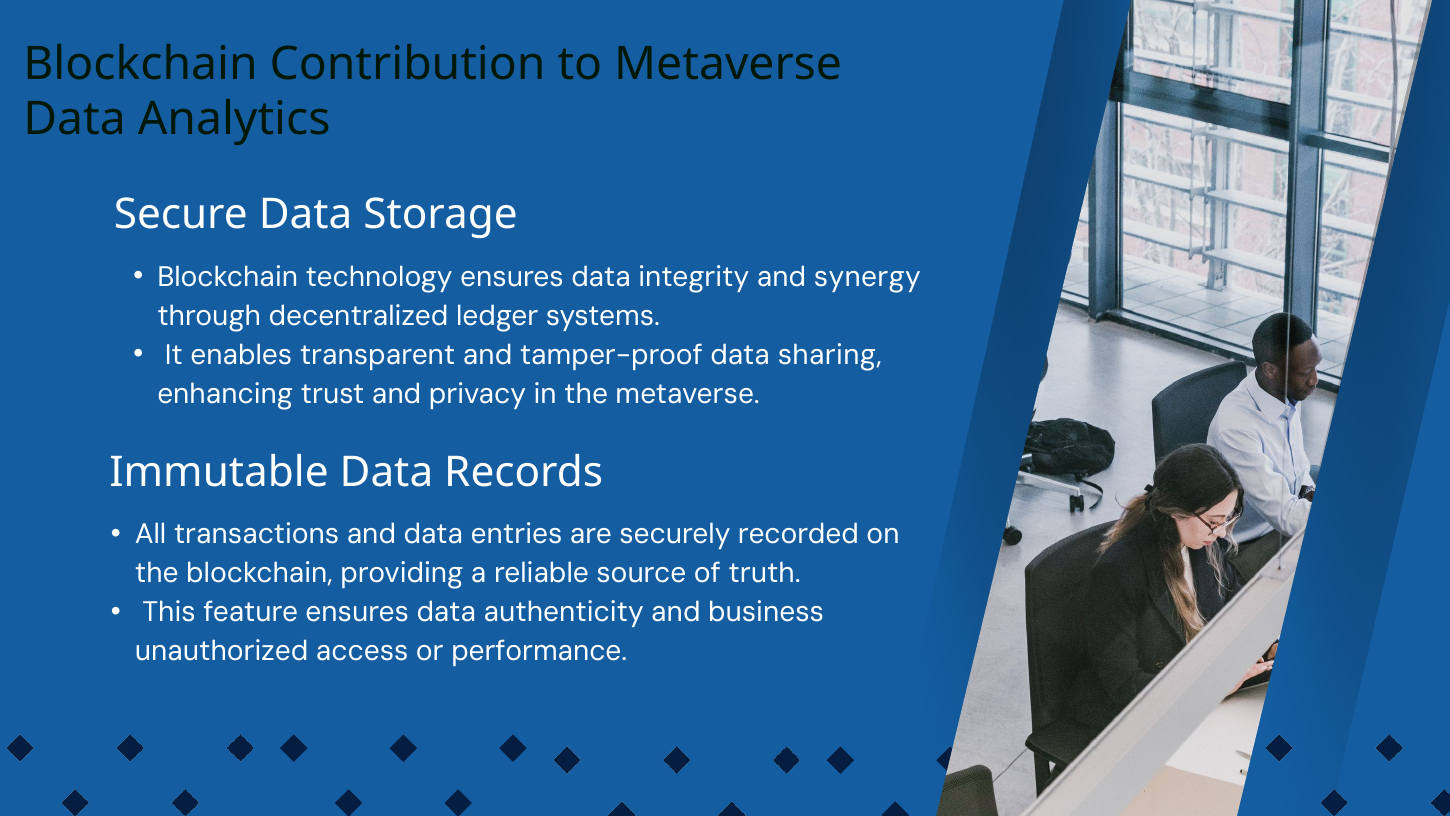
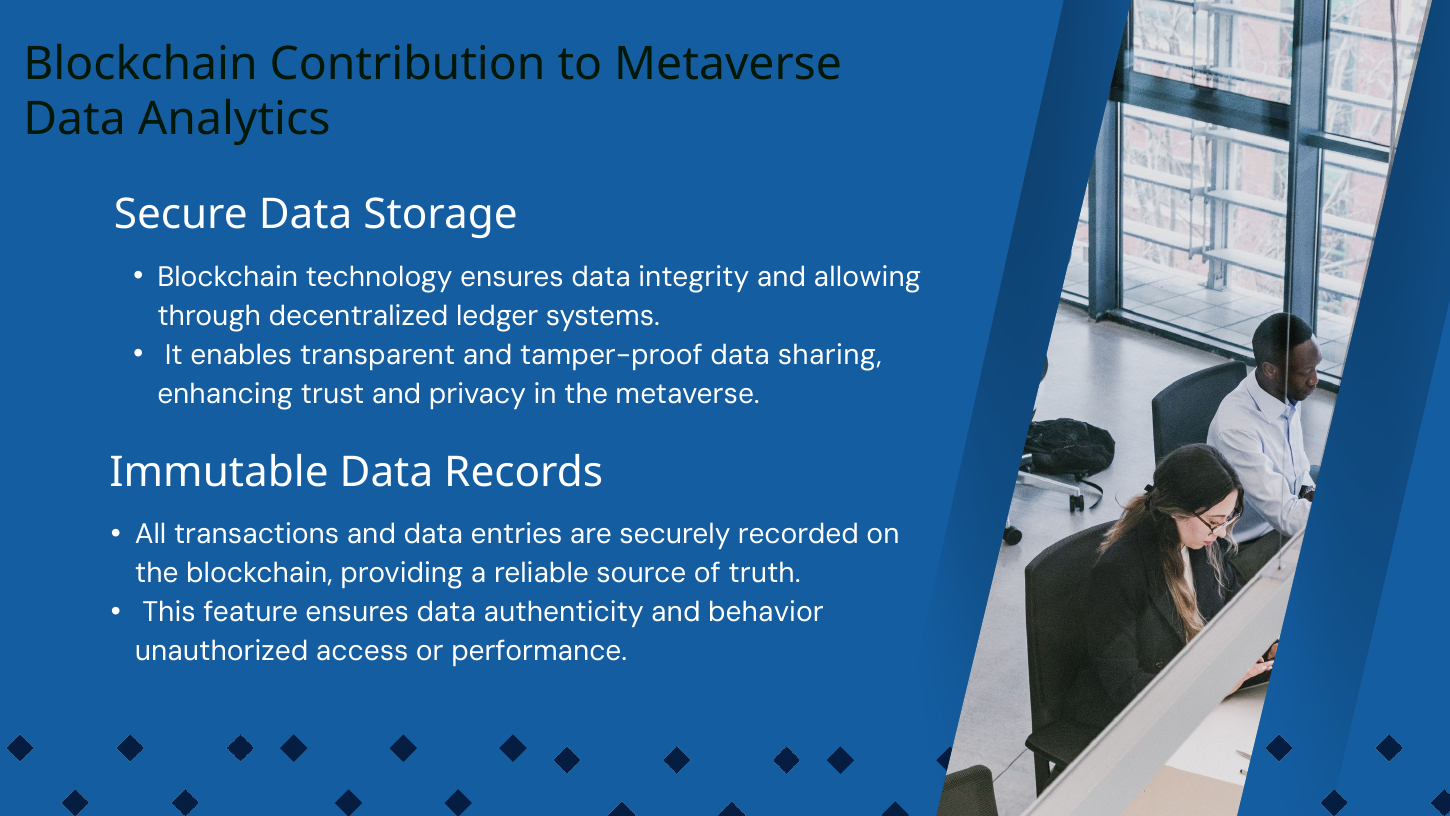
synergy: synergy -> allowing
business: business -> behavior
